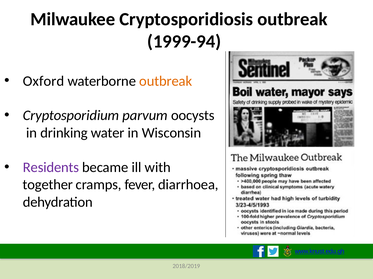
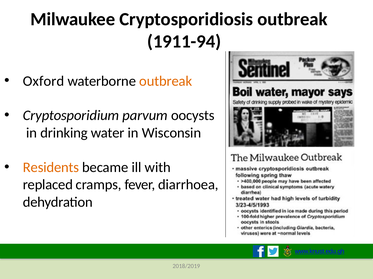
1999-94: 1999-94 -> 1911-94
Residents colour: purple -> orange
together: together -> replaced
